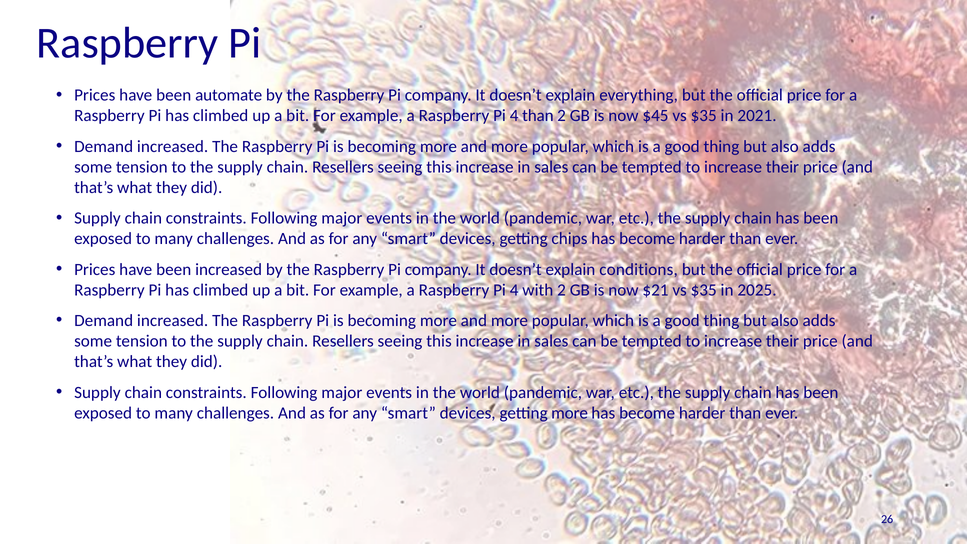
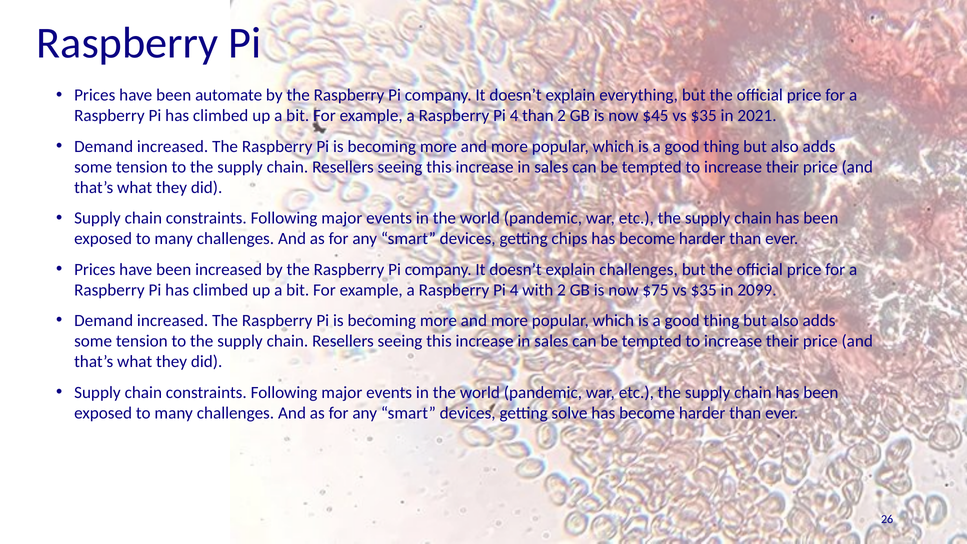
explain conditions: conditions -> challenges
$21: $21 -> $75
2025: 2025 -> 2099
getting more: more -> solve
